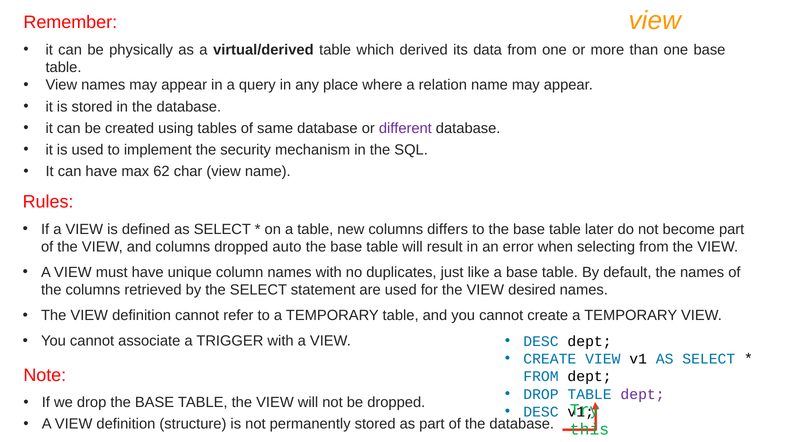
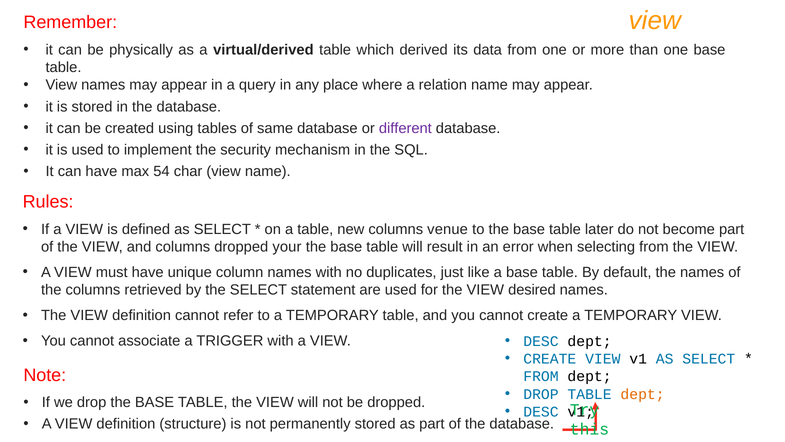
62: 62 -> 54
differs: differs -> venue
auto: auto -> your
dept at (643, 394) colour: purple -> orange
